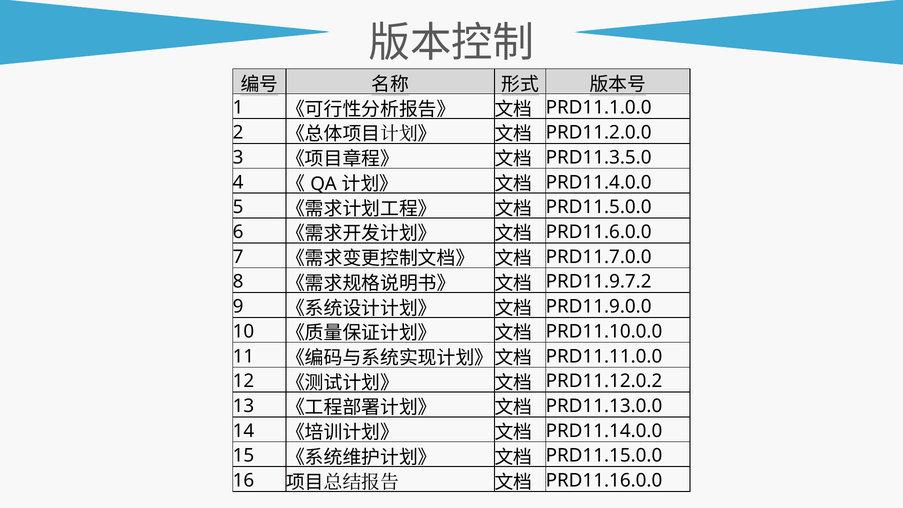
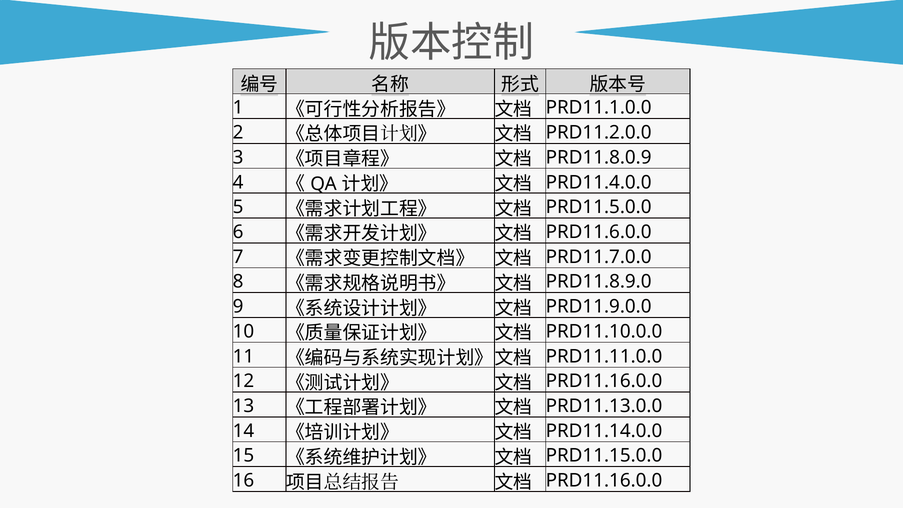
PRD11.3.5.0: PRD11.3.5.0 -> PRD11.8.0.9
PRD11.9.7.2: PRD11.9.7.2 -> PRD11.8.9.0
PRD11.12.0.2 at (604, 381): PRD11.12.0.2 -> PRD11.16.0.0
